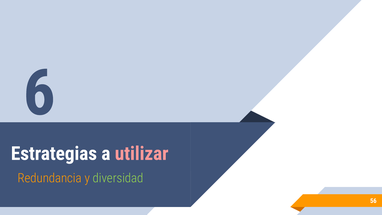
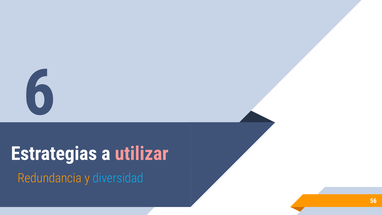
diversidad colour: light green -> light blue
